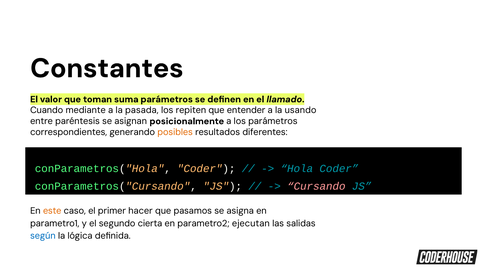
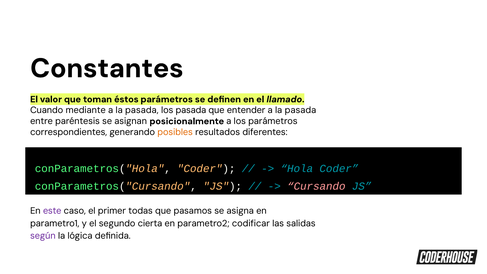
suma: suma -> éstos
los repiten: repiten -> pasada
usando at (301, 110): usando -> pasada
este colour: orange -> purple
hacer: hacer -> todas
ejecutan: ejecutan -> codificar
según colour: blue -> purple
